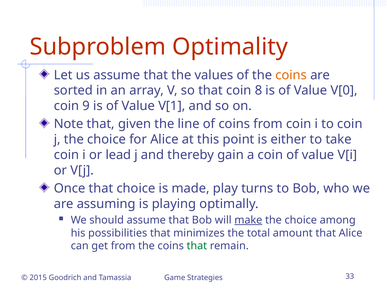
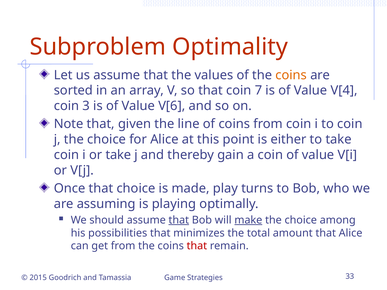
8: 8 -> 7
V[0: V[0 -> V[4
9: 9 -> 3
V[1: V[1 -> V[6
or lead: lead -> take
that at (179, 220) underline: none -> present
that at (197, 246) colour: green -> red
